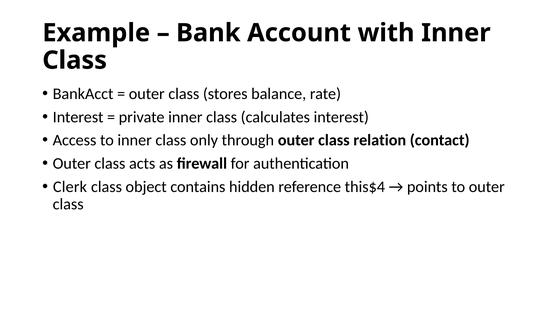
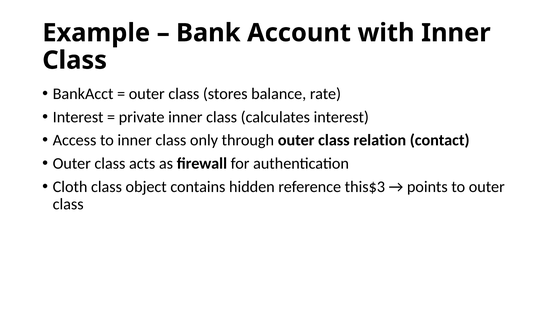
Clerk: Clerk -> Cloth
this$4: this$4 -> this$3
